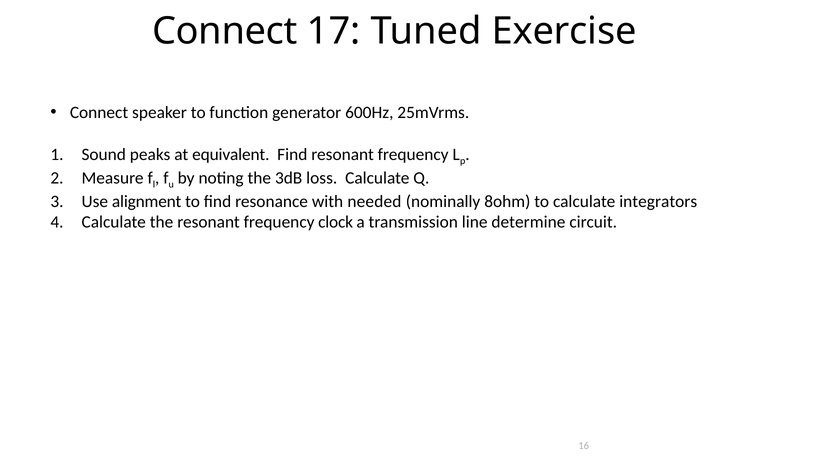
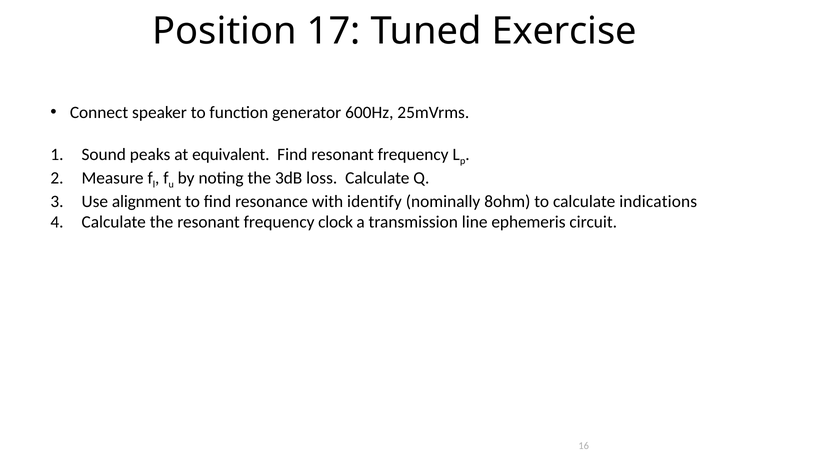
Connect at (225, 31): Connect -> Position
needed: needed -> identify
integrators: integrators -> indications
determine: determine -> ephemeris
